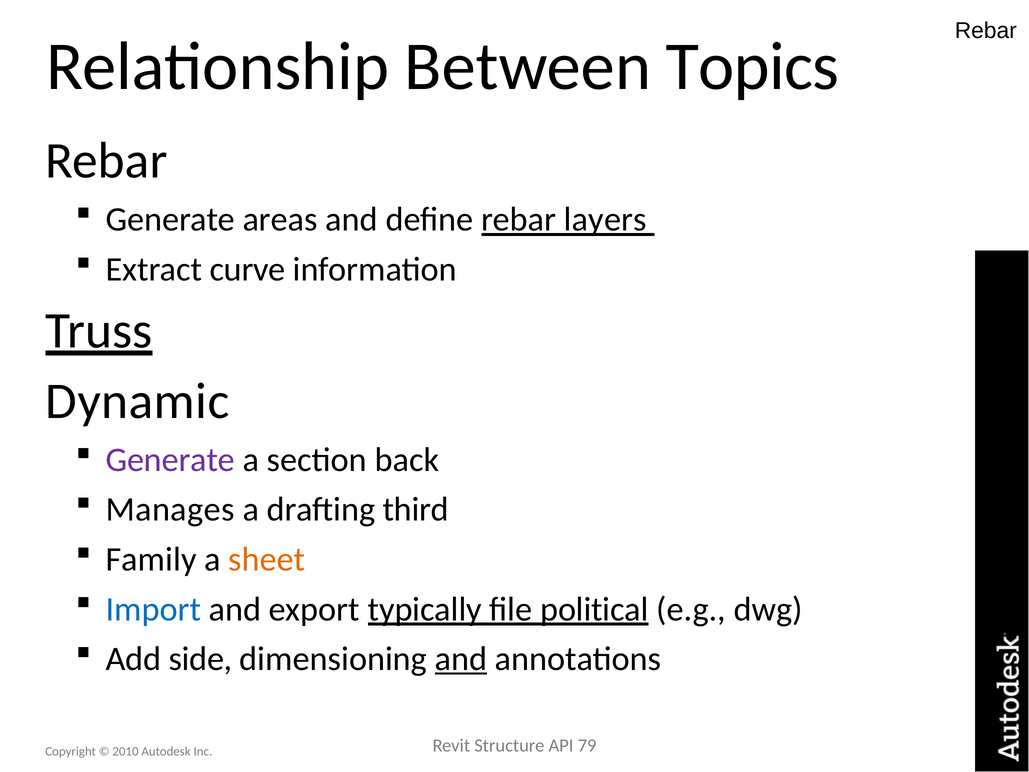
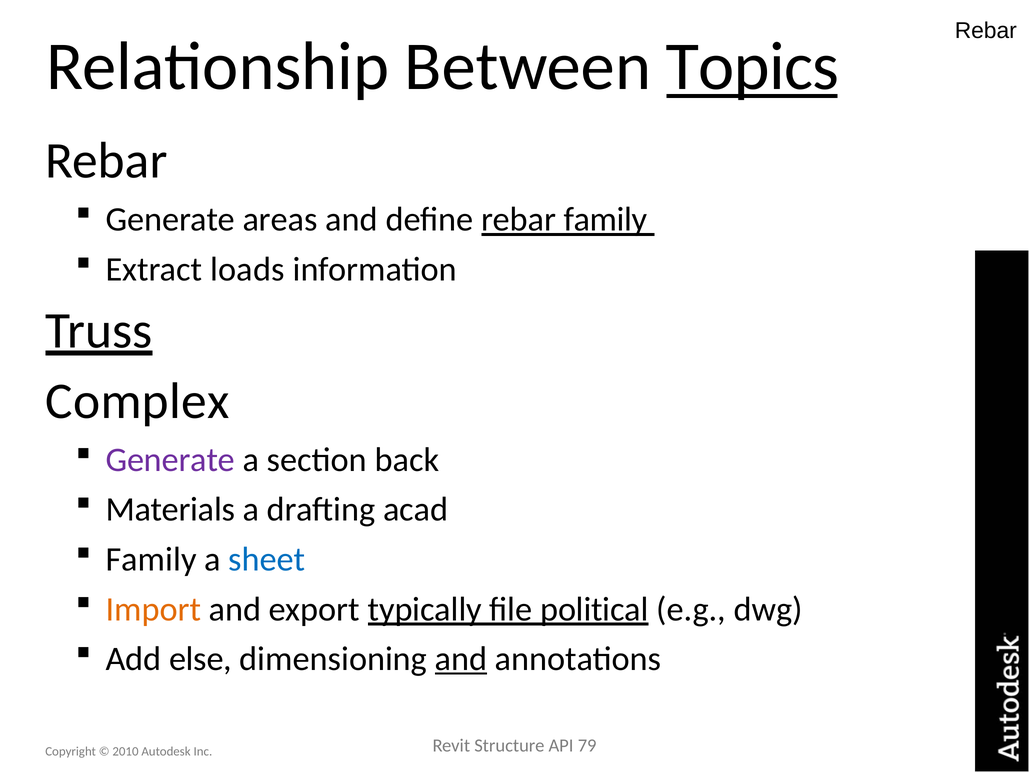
Topics underline: none -> present
rebar layers: layers -> family
curve: curve -> loads
Dynamic: Dynamic -> Complex
Manages: Manages -> Materials
third: third -> acad
sheet colour: orange -> blue
Import colour: blue -> orange
side: side -> else
